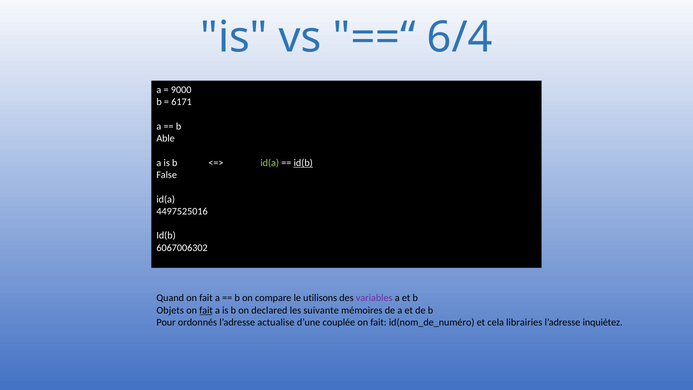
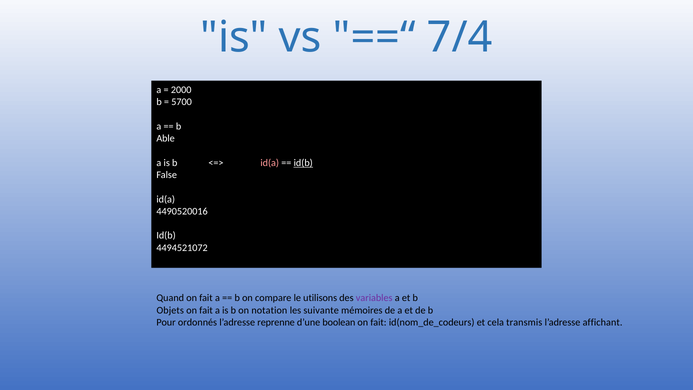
6/4: 6/4 -> 7/4
9000: 9000 -> 2000
6171: 6171 -> 5700
id(a at (270, 163) colour: light green -> pink
4497525016: 4497525016 -> 4490520016
6067006302: 6067006302 -> 4494521072
fait at (206, 310) underline: present -> none
declared: declared -> notation
actualise: actualise -> reprenne
couplée: couplée -> boolean
id(nom_de_numéro: id(nom_de_numéro -> id(nom_de_codeurs
librairies: librairies -> transmis
inquiétez: inquiétez -> affichant
